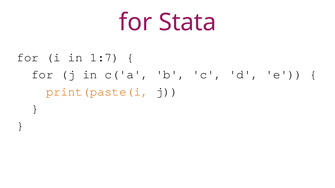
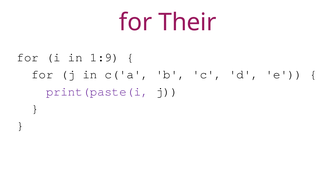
Stata: Stata -> Their
1:7: 1:7 -> 1:9
print(paste(i colour: orange -> purple
